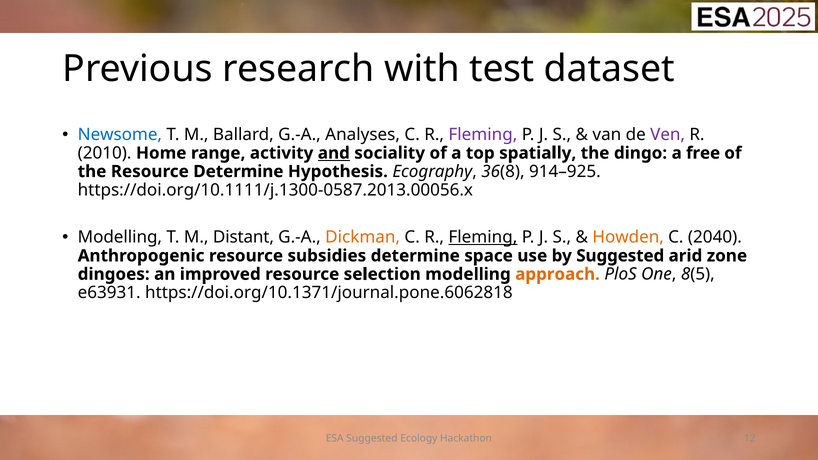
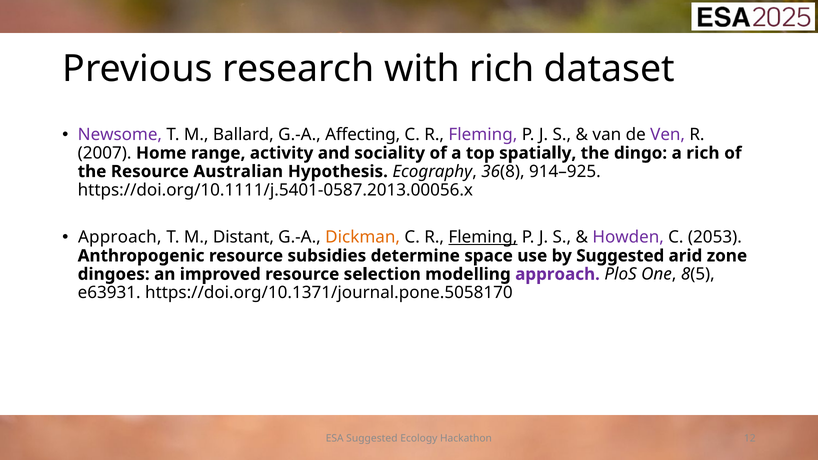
with test: test -> rich
Newsome colour: blue -> purple
Analyses: Analyses -> Affecting
2010: 2010 -> 2007
and underline: present -> none
a free: free -> rich
Resource Determine: Determine -> Australian
https://doi.org/10.1111/j.1300-0587.2013.00056.x: https://doi.org/10.1111/j.1300-0587.2013.00056.x -> https://doi.org/10.1111/j.5401-0587.2013.00056.x
Modelling at (120, 237): Modelling -> Approach
Howden colour: orange -> purple
2040: 2040 -> 2053
approach at (558, 274) colour: orange -> purple
https://doi.org/10.1371/journal.pone.6062818: https://doi.org/10.1371/journal.pone.6062818 -> https://doi.org/10.1371/journal.pone.5058170
